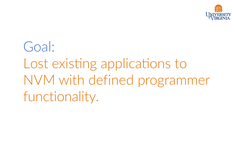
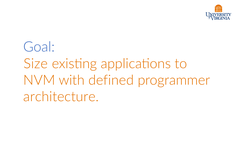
Lost: Lost -> Size
functionality: functionality -> architecture
